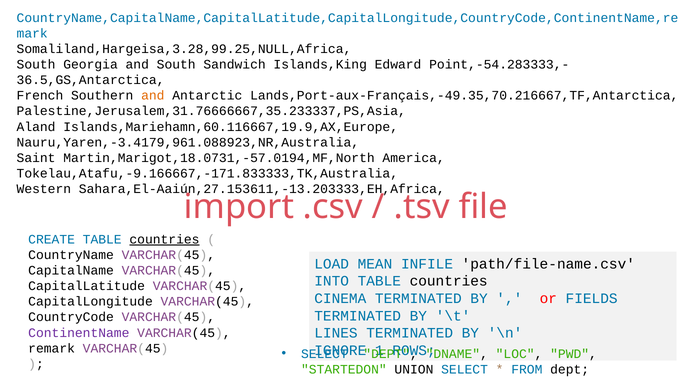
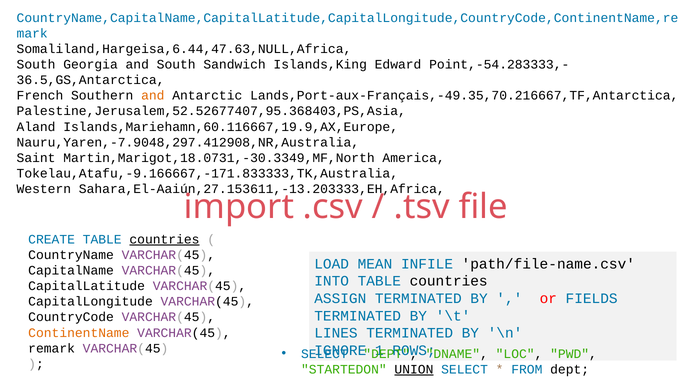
Somaliland,Hargeisa,3.28,99.25,NULL,Africa: Somaliland,Hargeisa,3.28,99.25,NULL,Africa -> Somaliland,Hargeisa,6.44,47.63,NULL,Africa
Palestine,Jerusalem,31.76666667,35.233337,PS,Asia: Palestine,Jerusalem,31.76666667,35.233337,PS,Asia -> Palestine,Jerusalem,52.52677407,95.368403,PS,Asia
Nauru,Yaren,-3.4179,961.088923,NR,Australia: Nauru,Yaren,-3.4179,961.088923,NR,Australia -> Nauru,Yaren,-7.9048,297.412908,NR,Australia
Martin,Marigot,18.0731,-57.0194,MF,North: Martin,Marigot,18.0731,-57.0194,MF,North -> Martin,Marigot,18.0731,-30.3349,MF,North
CINEMA: CINEMA -> ASSIGN
ContinentName colour: purple -> orange
UNION underline: none -> present
